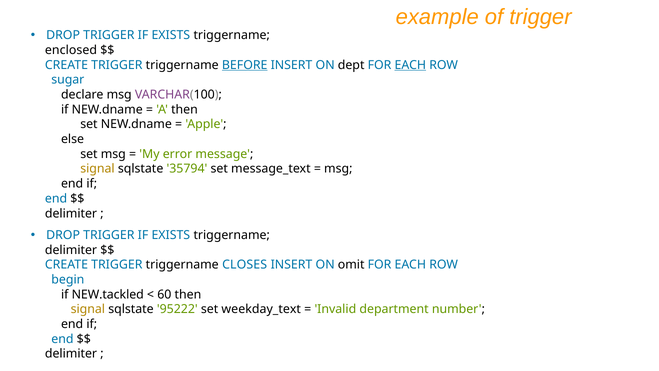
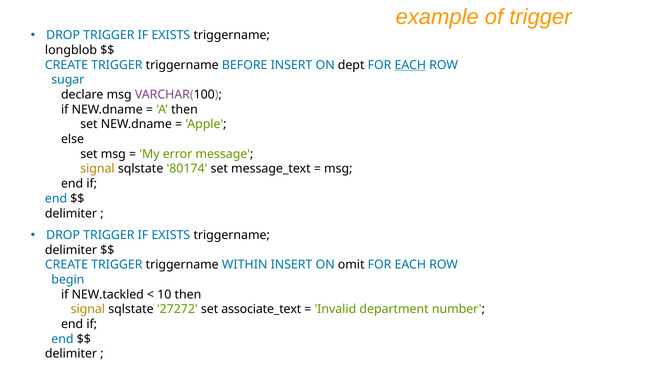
enclosed: enclosed -> longblob
BEFORE underline: present -> none
35794: 35794 -> 80174
CLOSES: CLOSES -> WITHIN
60: 60 -> 10
95222: 95222 -> 27272
weekday_text: weekday_text -> associate_text
